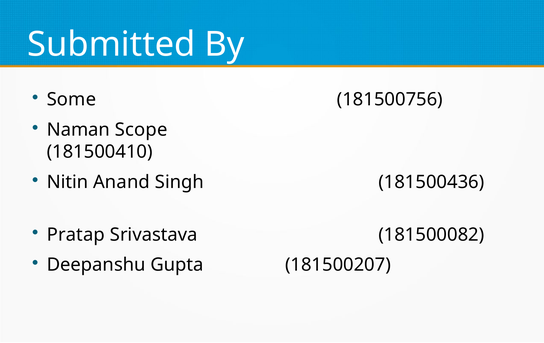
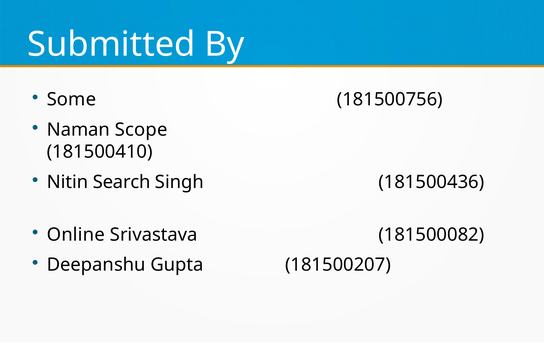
Anand: Anand -> Search
Pratap: Pratap -> Online
